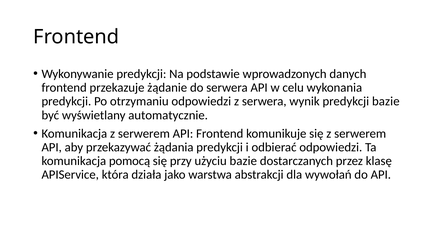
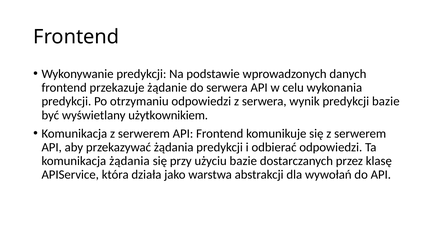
automatycznie: automatycznie -> użytkownikiem
komunikacja pomocą: pomocą -> żądania
